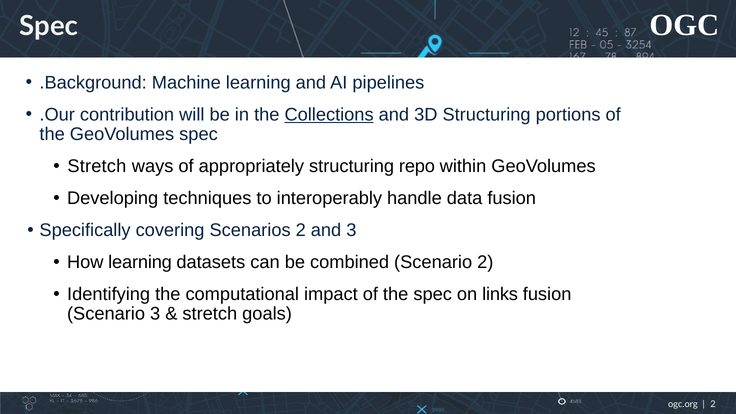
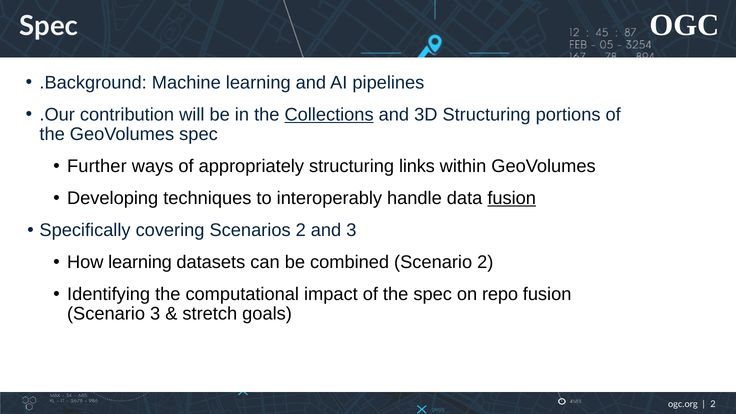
Stretch at (97, 166): Stretch -> Further
repo: repo -> links
fusion at (512, 198) underline: none -> present
links: links -> repo
